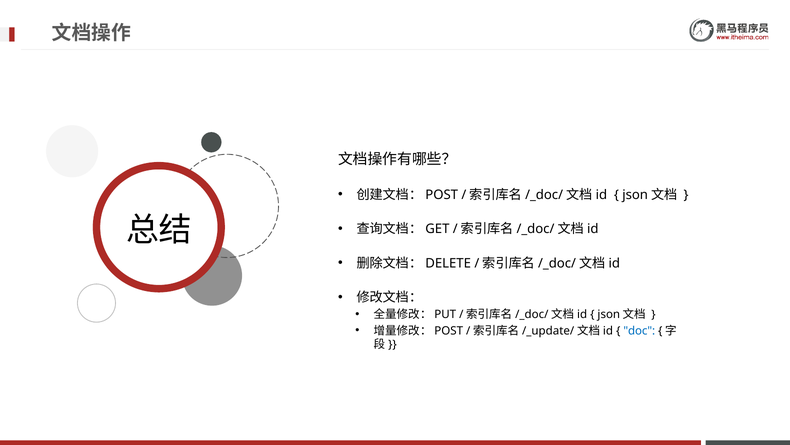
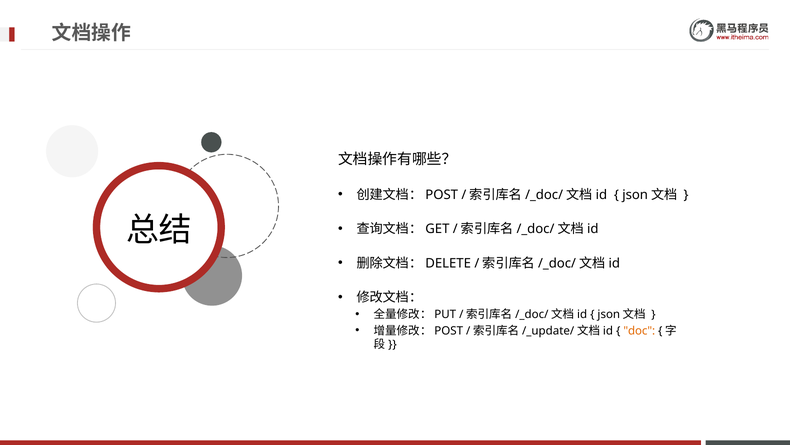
doc colour: blue -> orange
